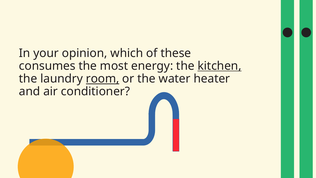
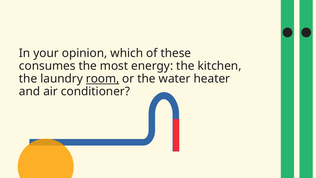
kitchen underline: present -> none
